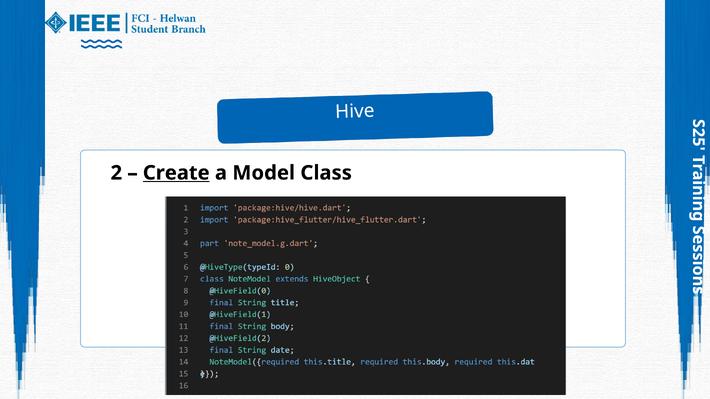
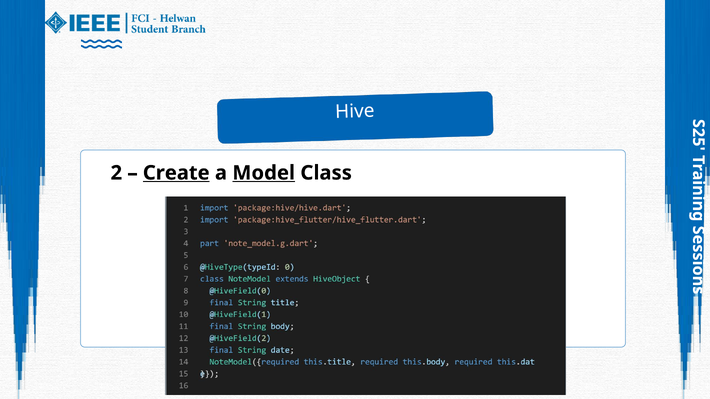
Model underline: none -> present
